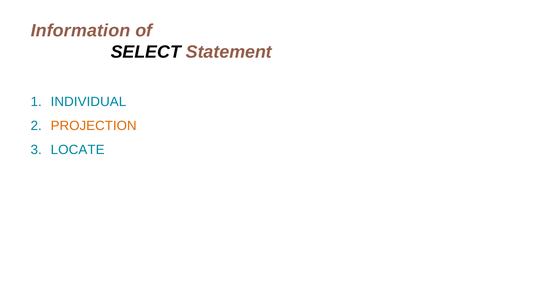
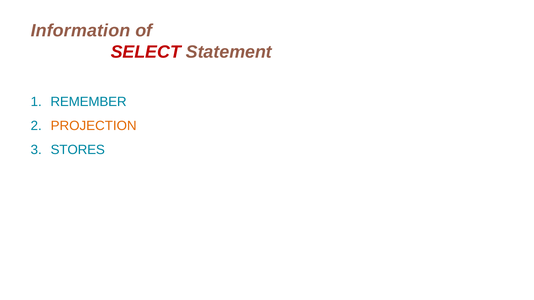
SELECT colour: black -> red
INDIVIDUAL: INDIVIDUAL -> REMEMBER
LOCATE: LOCATE -> STORES
